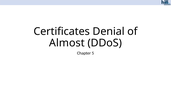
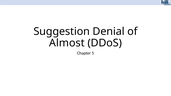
Certificates: Certificates -> Suggestion
